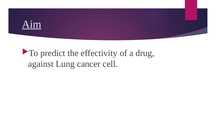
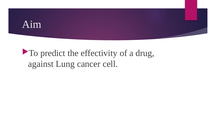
Aim underline: present -> none
